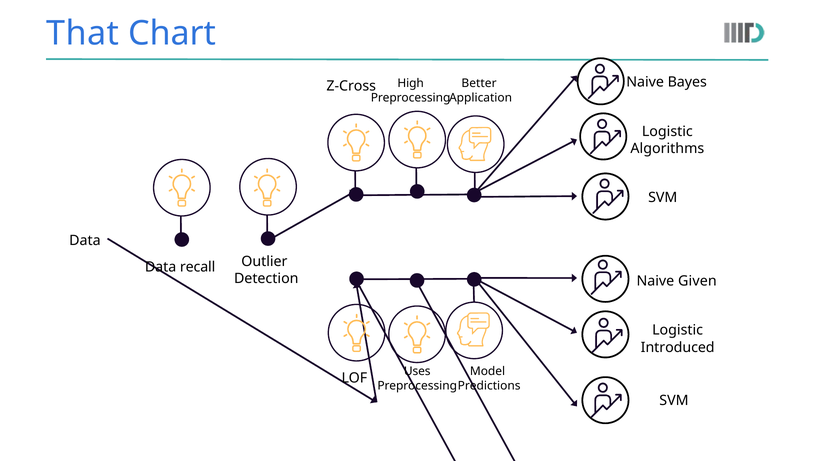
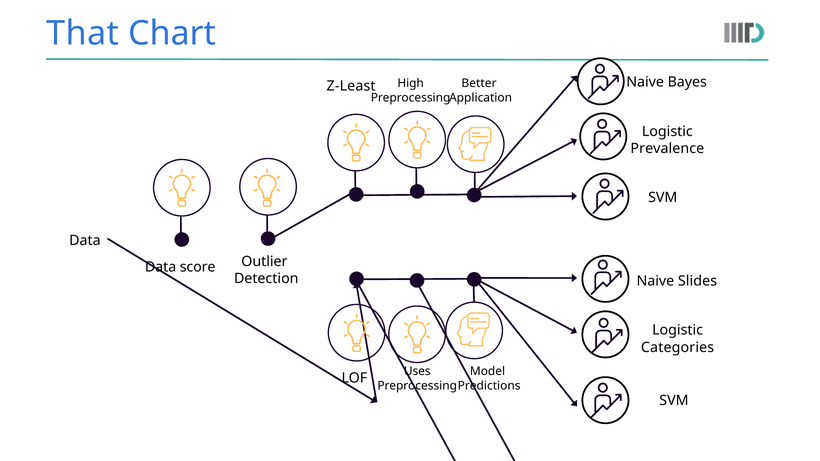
Z-Cross: Z-Cross -> Z-Least
Algorithms: Algorithms -> Prevalence
recall: recall -> score
Given: Given -> Slides
Introduced: Introduced -> Categories
